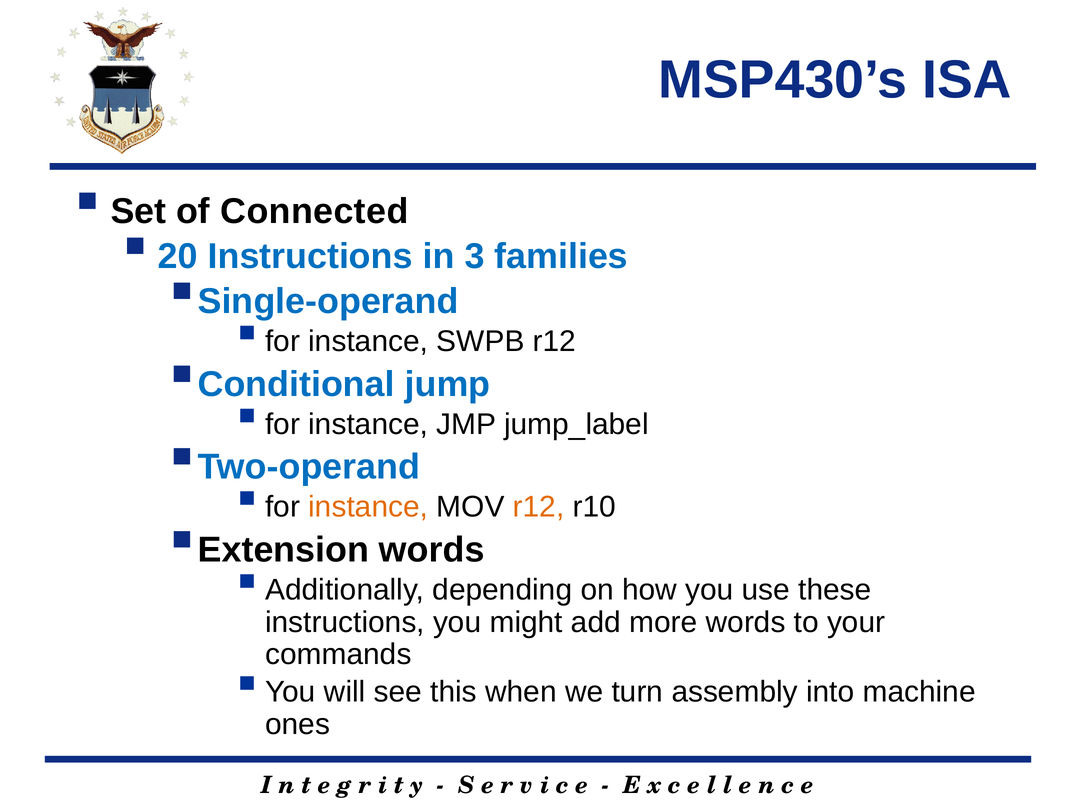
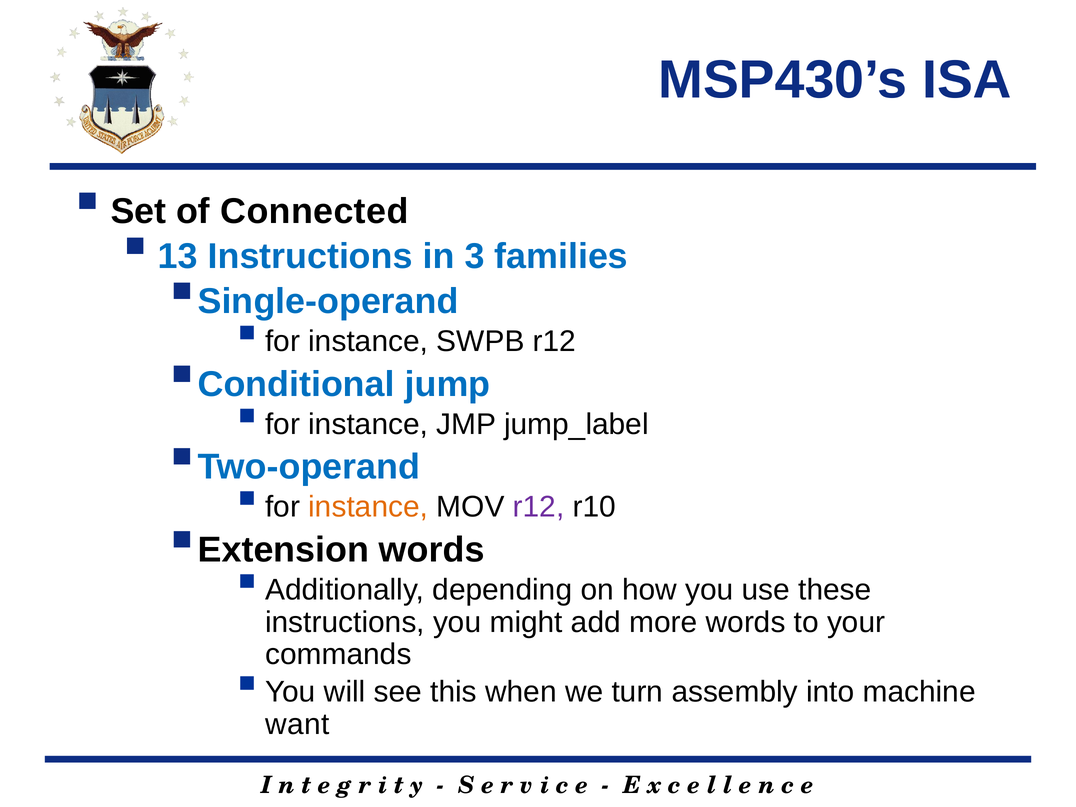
20: 20 -> 13
r12 at (539, 507) colour: orange -> purple
ones: ones -> want
